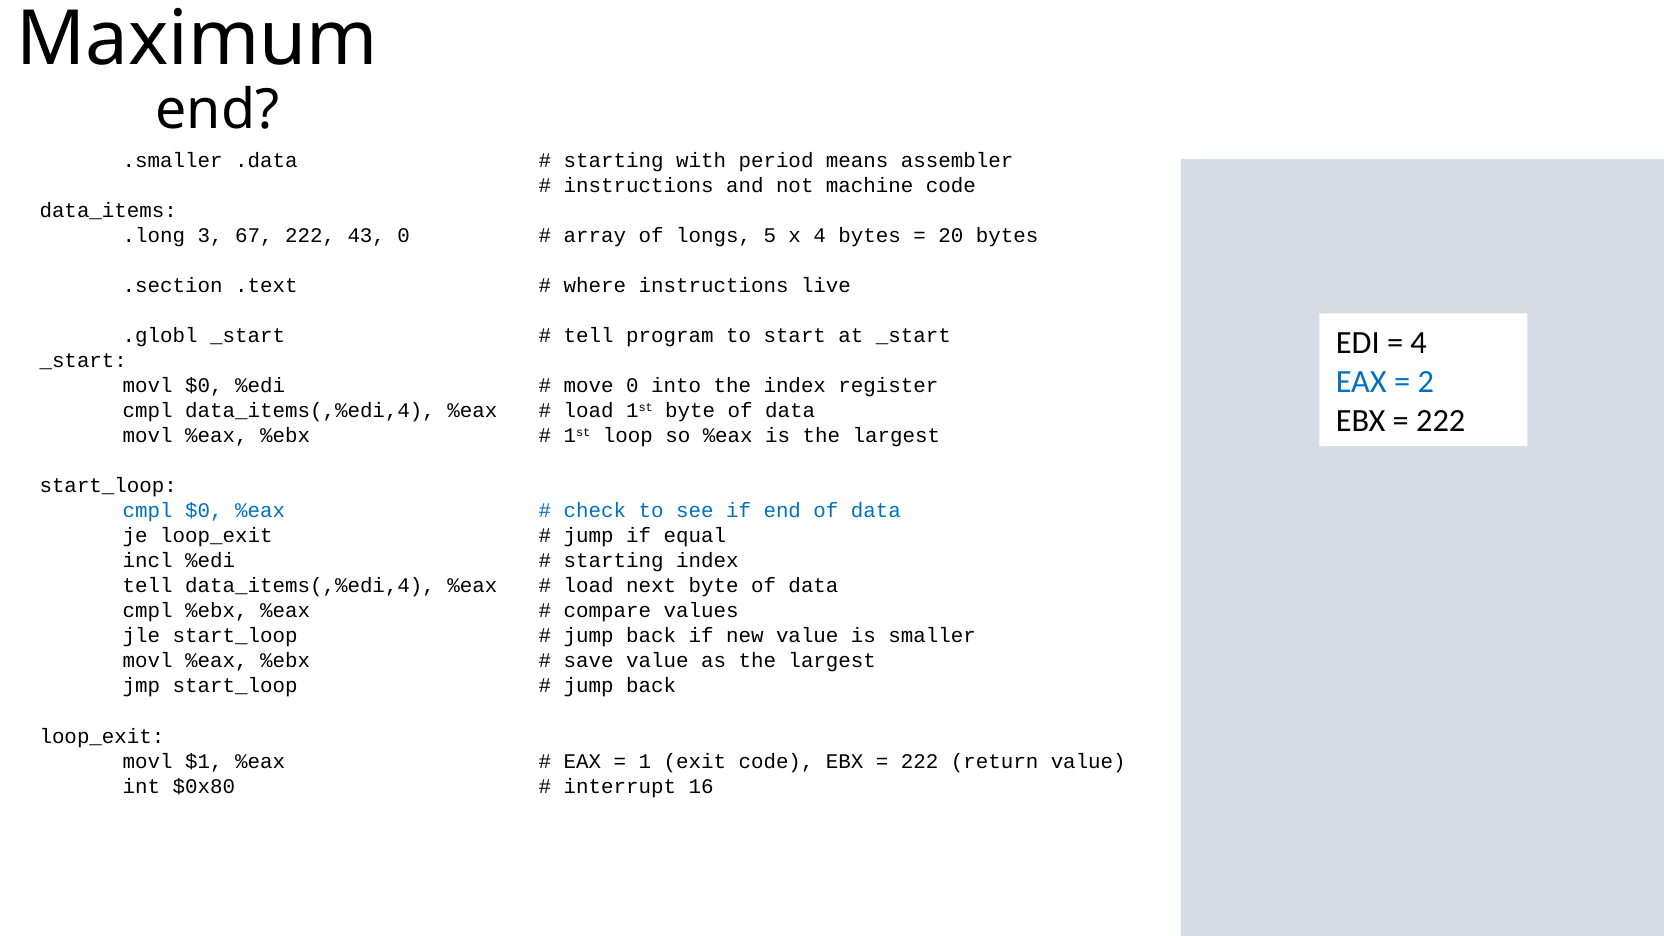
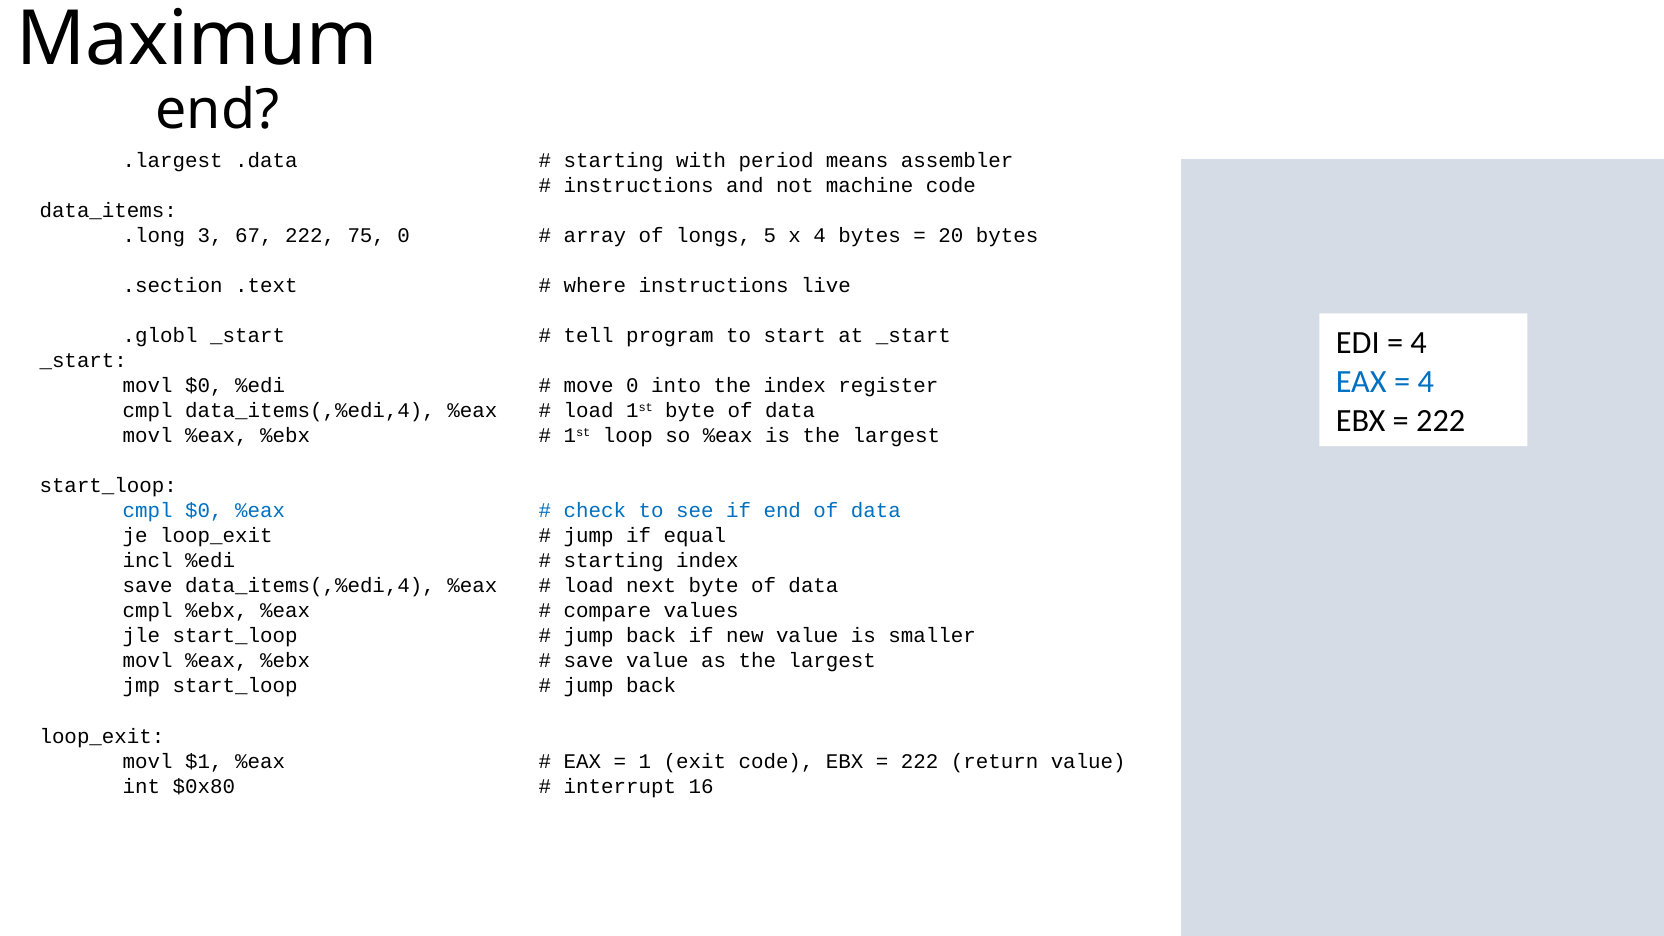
.smaller: .smaller -> .largest
43: 43 -> 75
2 at (1426, 382): 2 -> 4
tell at (148, 586): tell -> save
